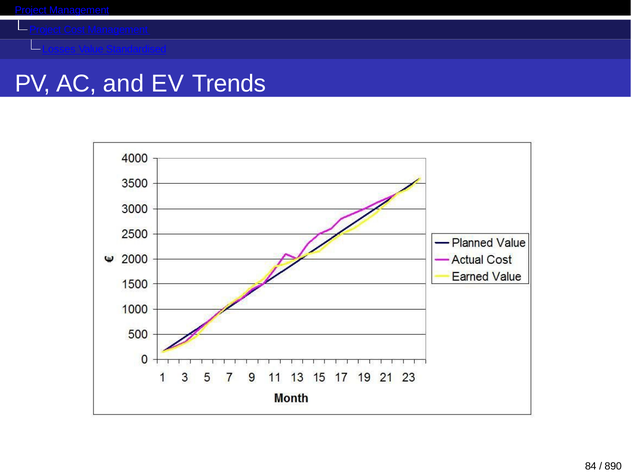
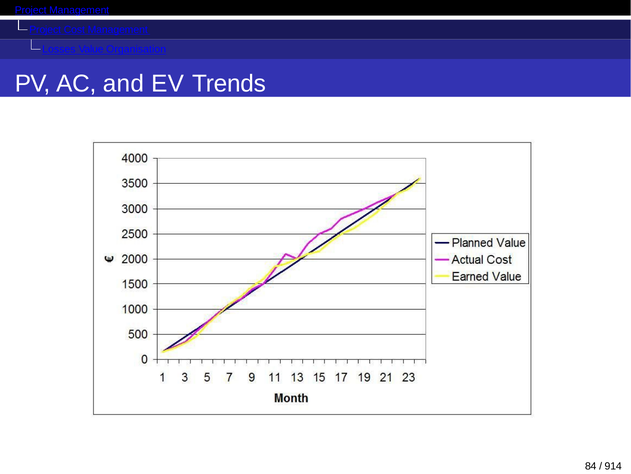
Standardised: Standardised -> Organisation
890: 890 -> 914
